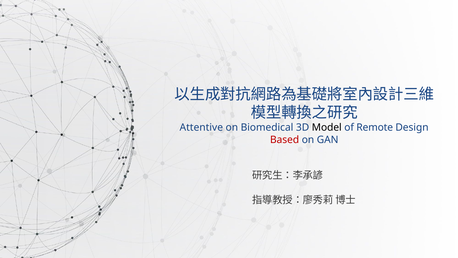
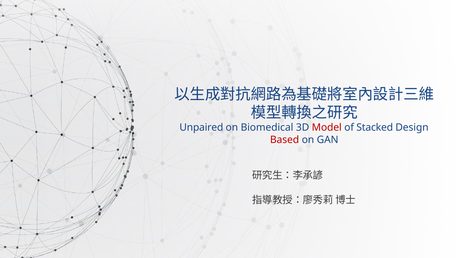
Attentive: Attentive -> Unpaired
Model colour: black -> red
Remote: Remote -> Stacked
